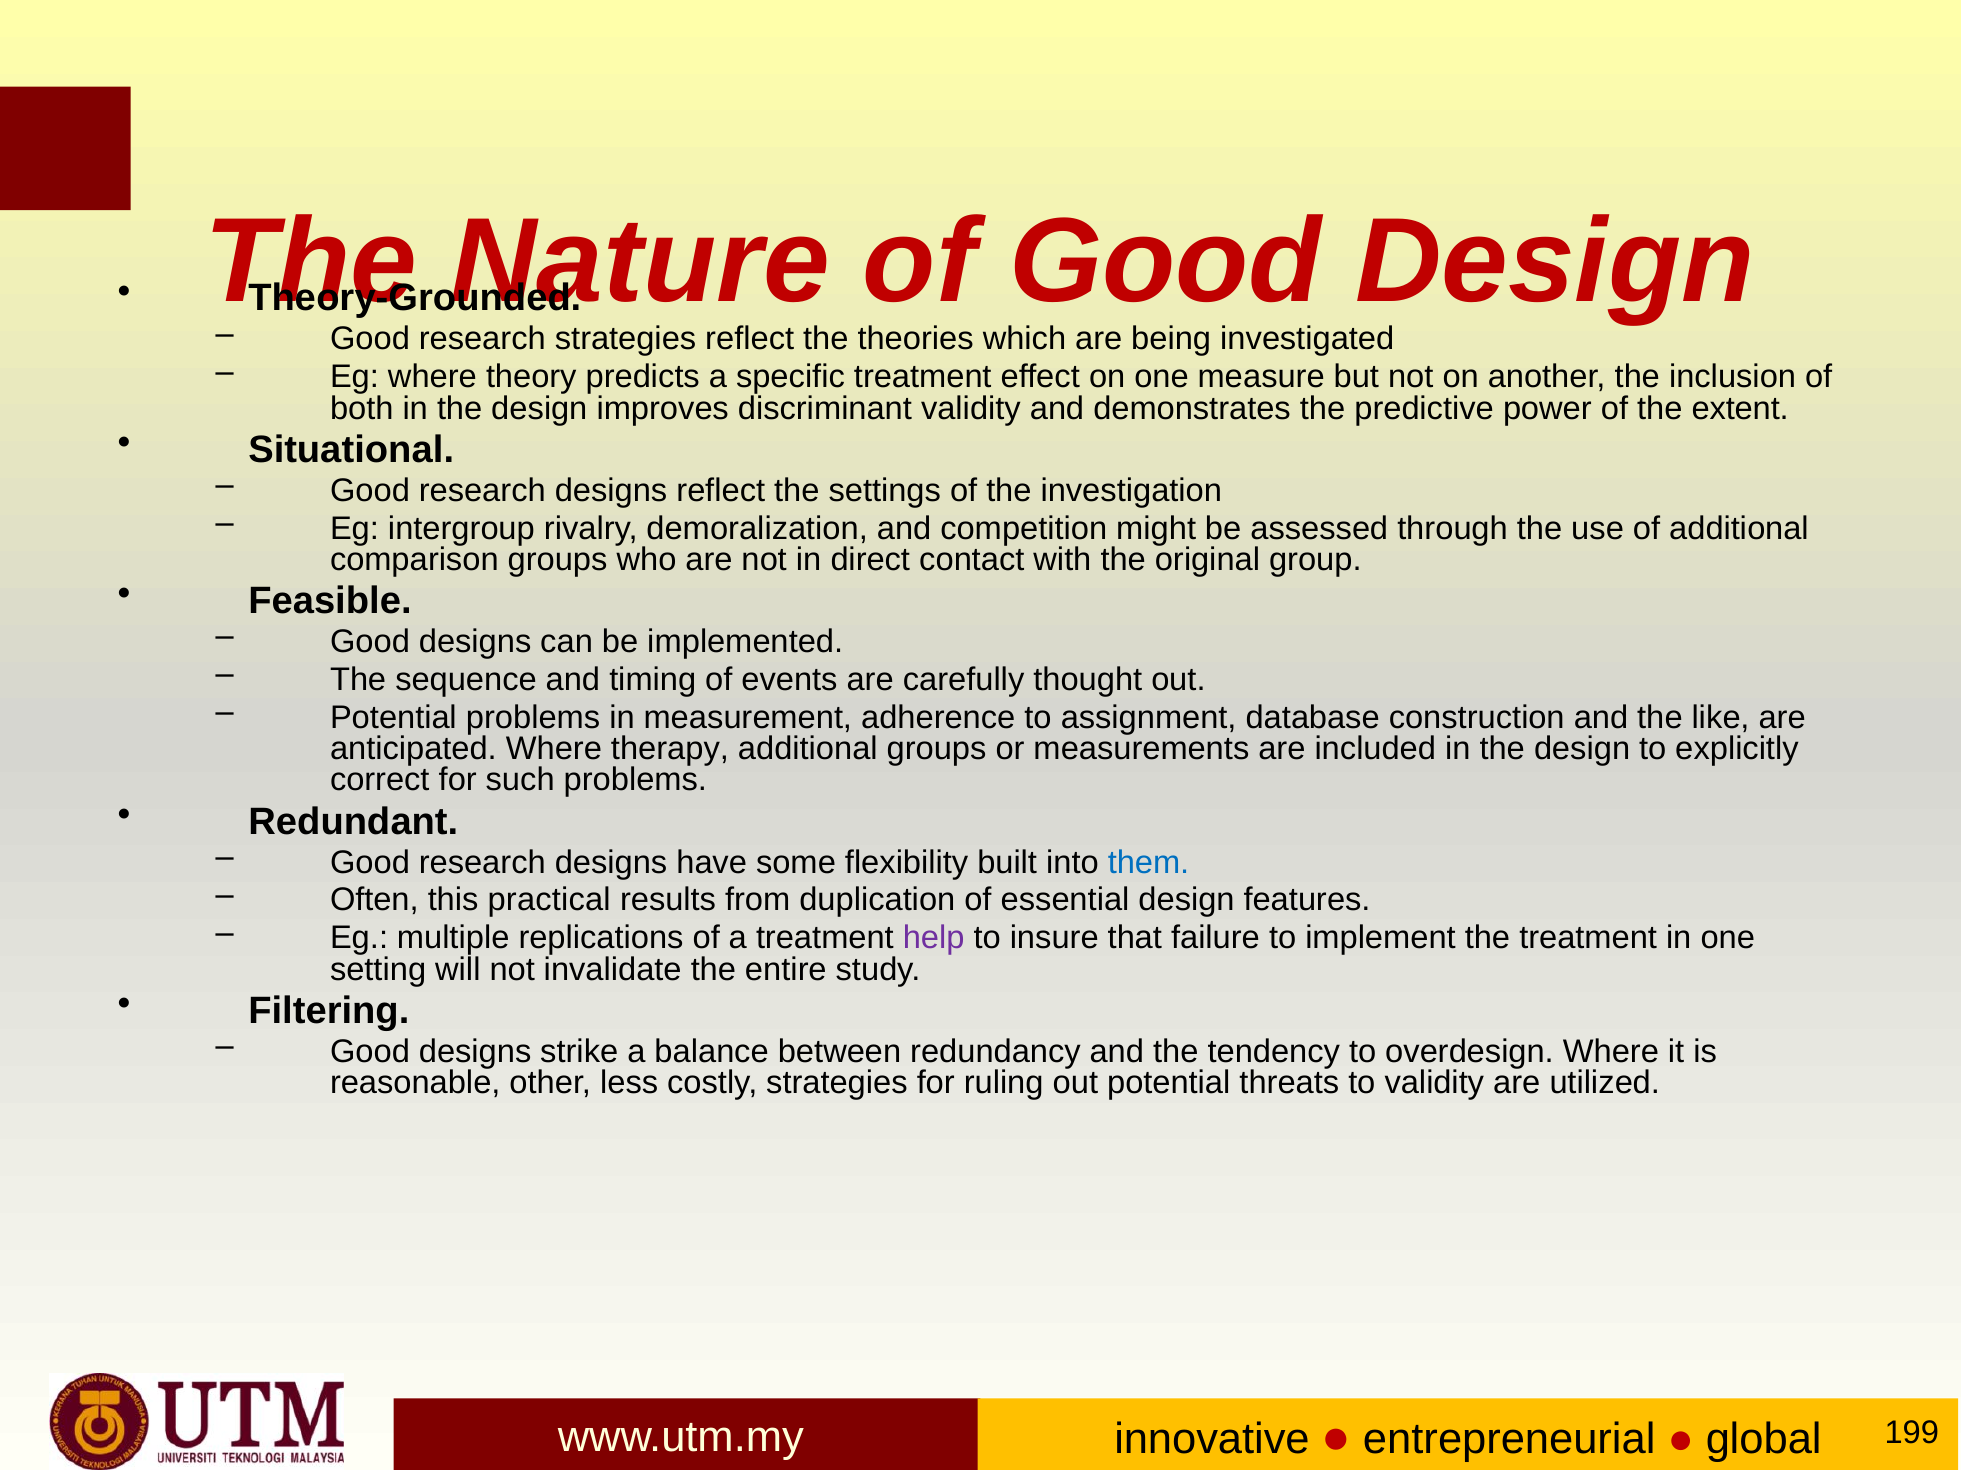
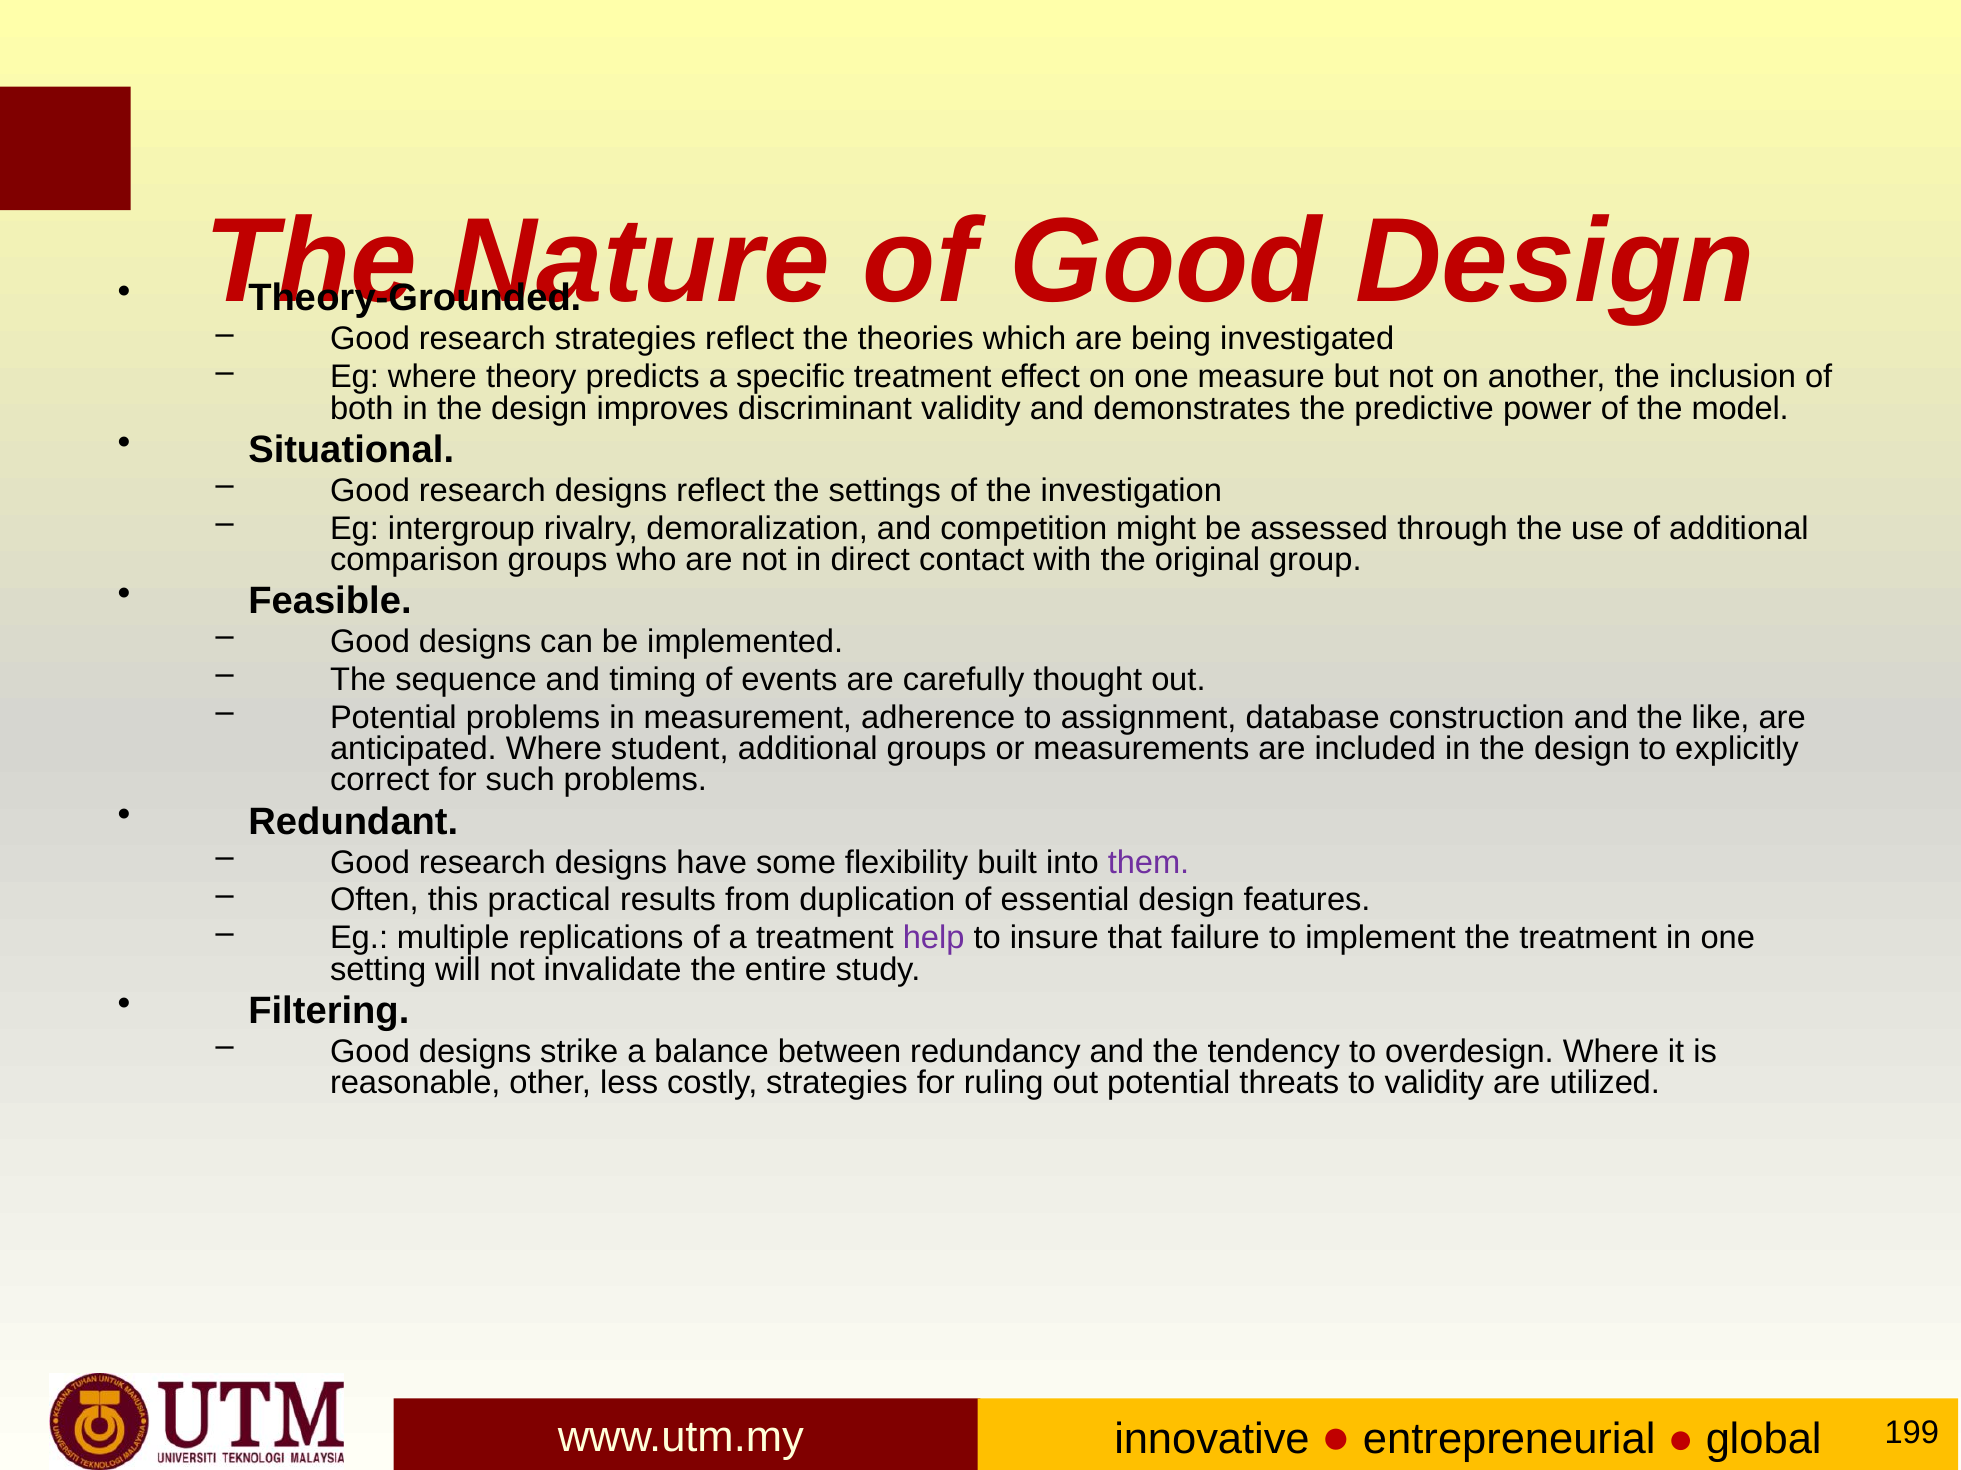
extent: extent -> model
therapy: therapy -> student
them colour: blue -> purple
